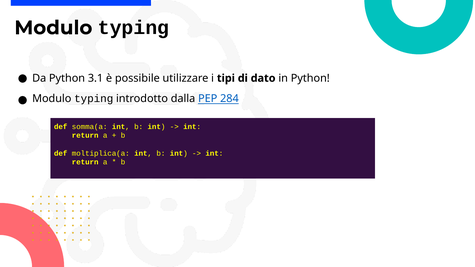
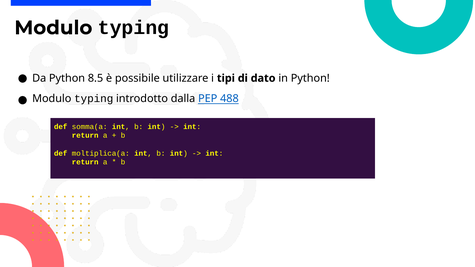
3.1: 3.1 -> 8.5
284: 284 -> 488
